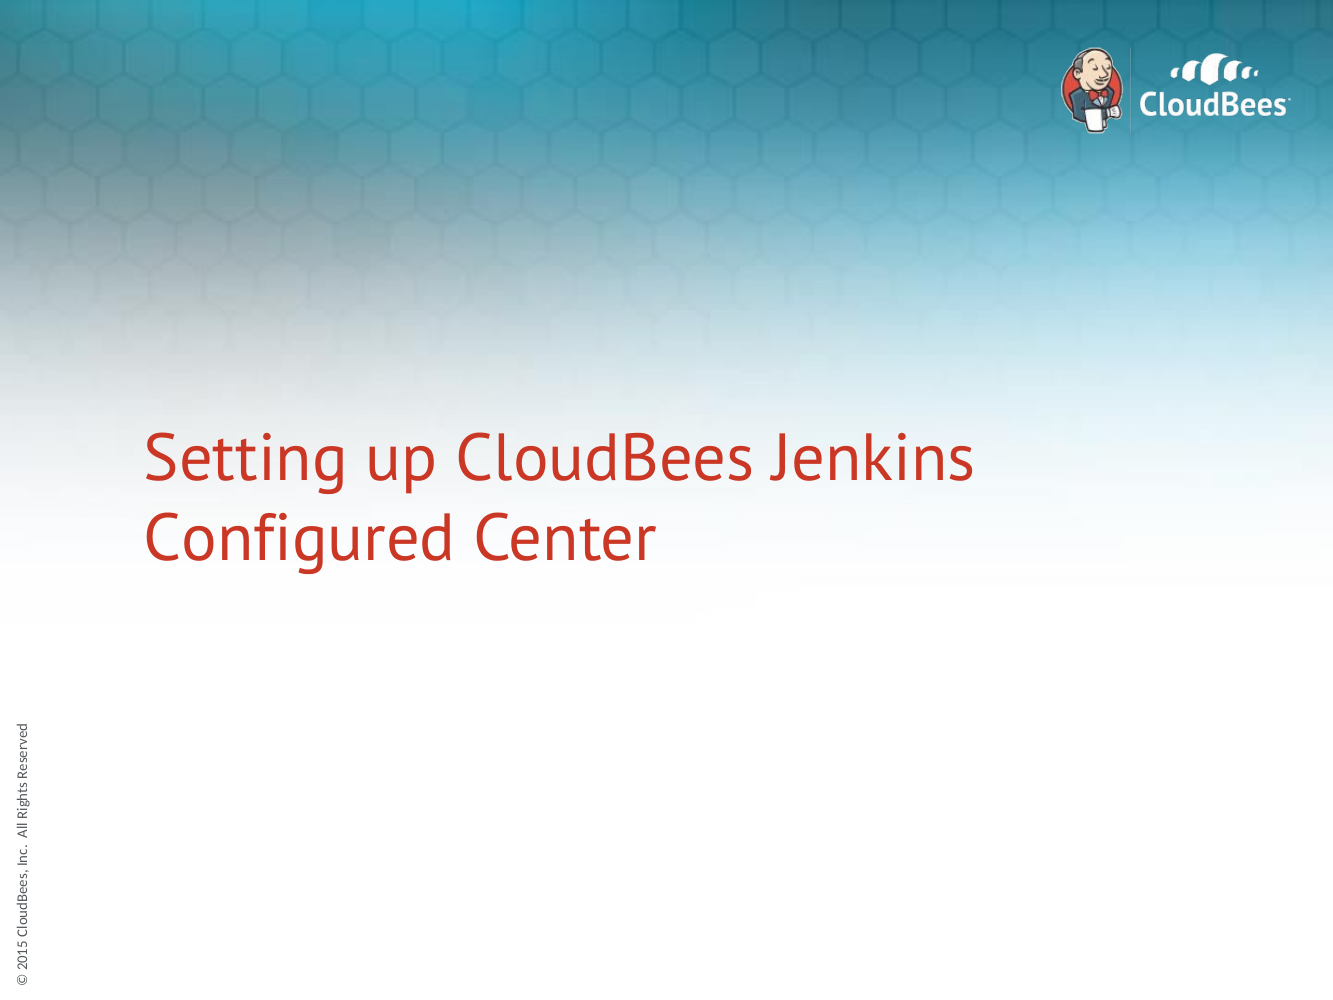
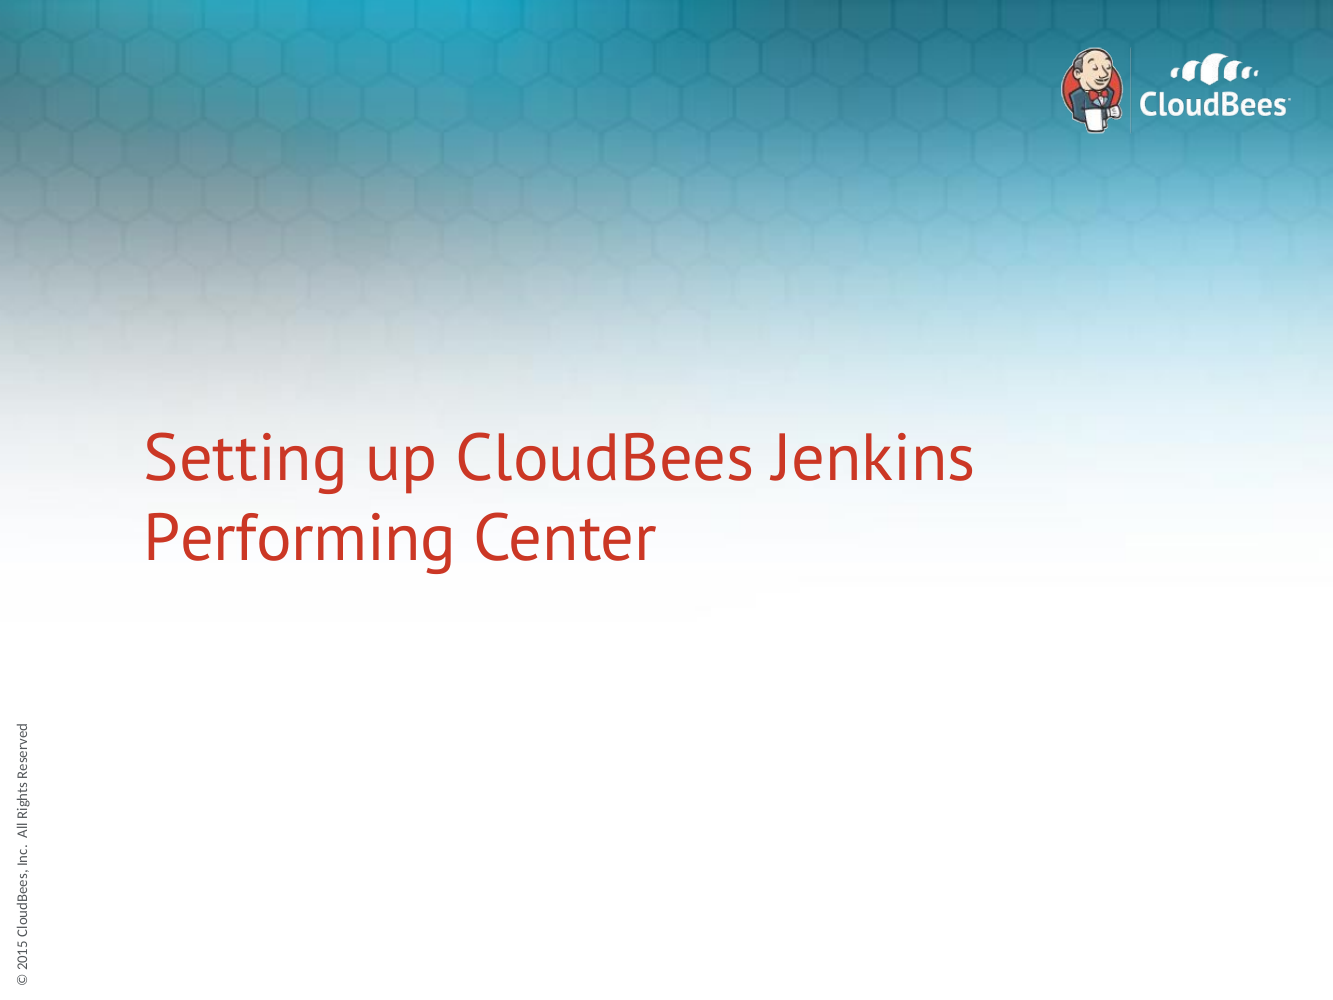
Configured: Configured -> Performing
